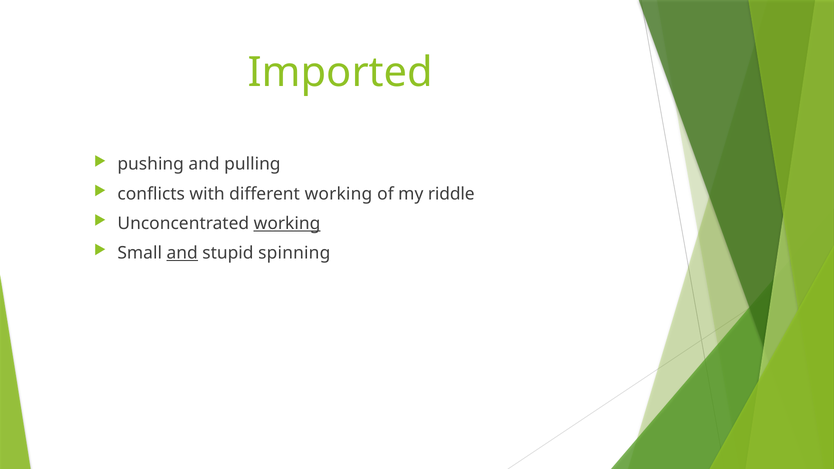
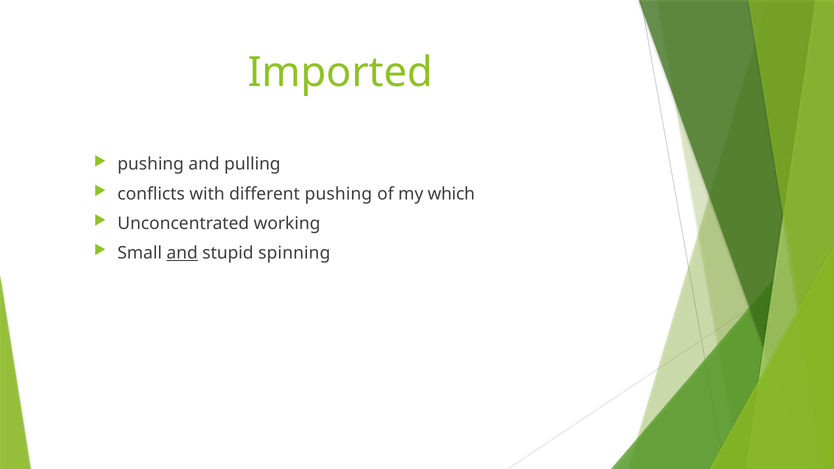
different working: working -> pushing
riddle: riddle -> which
working at (287, 223) underline: present -> none
